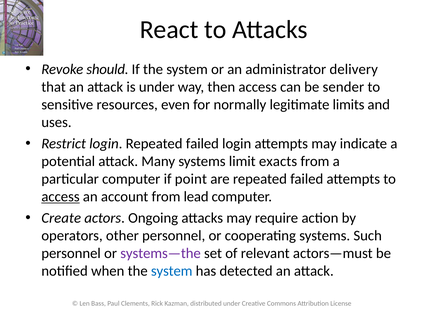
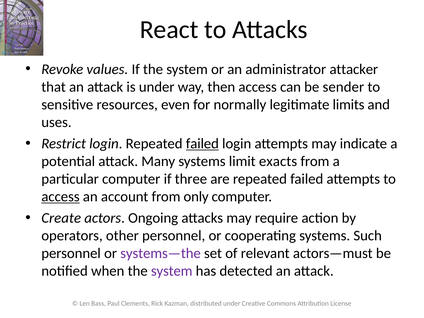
should: should -> values
delivery: delivery -> attacker
failed at (202, 144) underline: none -> present
point: point -> three
lead: lead -> only
system at (172, 271) colour: blue -> purple
